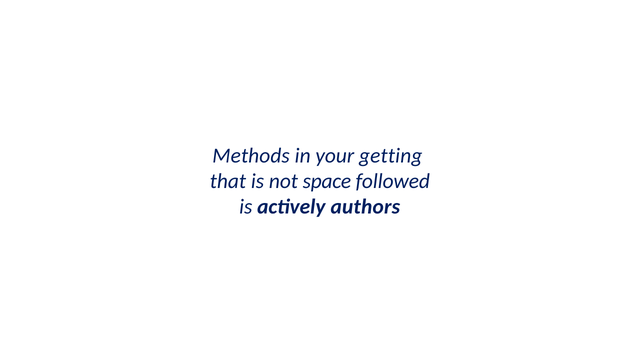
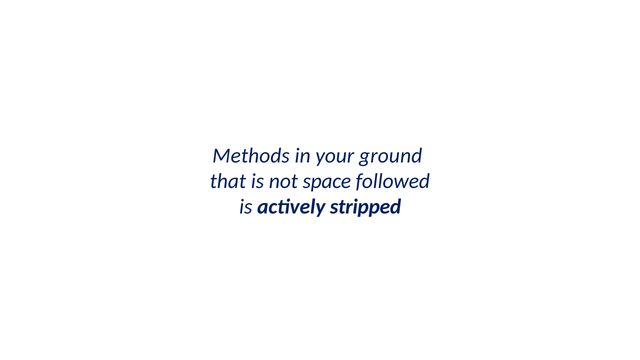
getting: getting -> ground
authors: authors -> stripped
